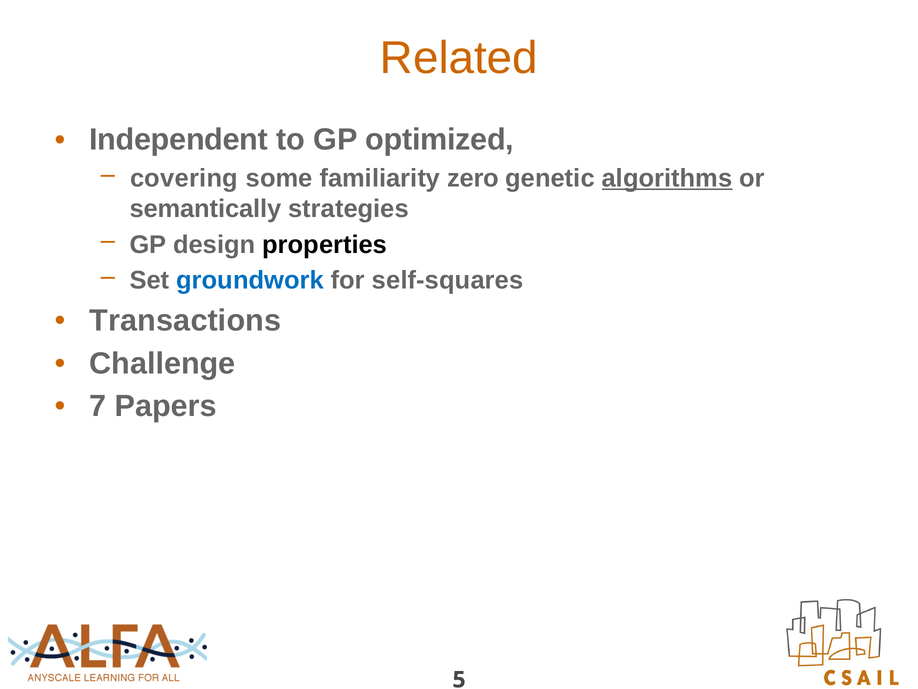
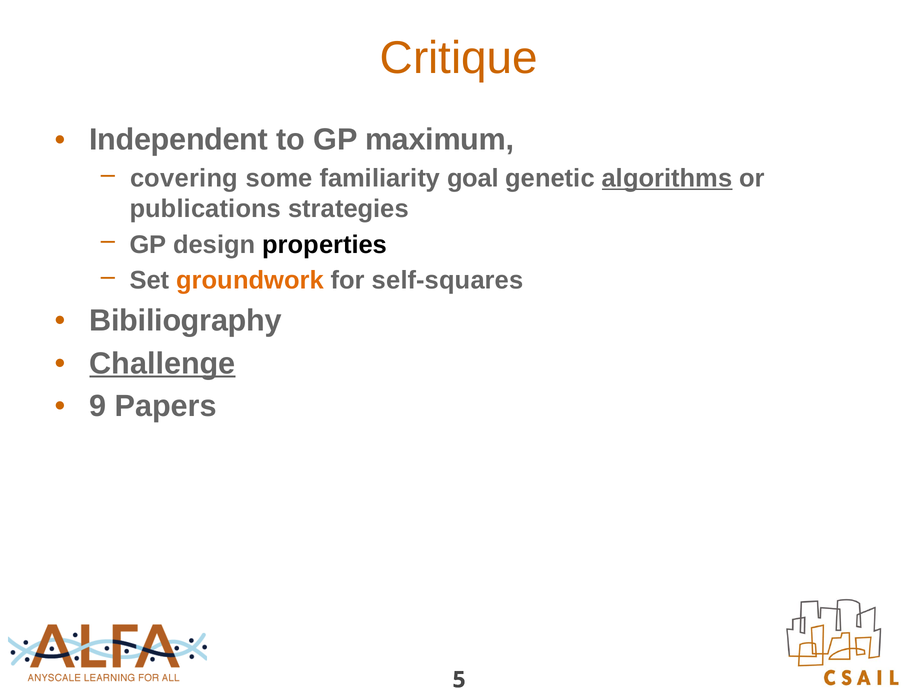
Related: Related -> Critique
optimized: optimized -> maximum
zero: zero -> goal
semantically: semantically -> publications
groundwork colour: blue -> orange
Transactions: Transactions -> Bibiliography
Challenge underline: none -> present
7: 7 -> 9
